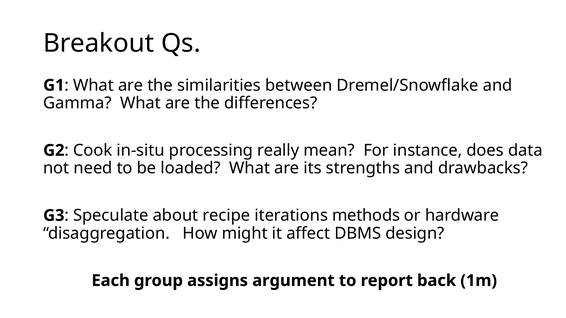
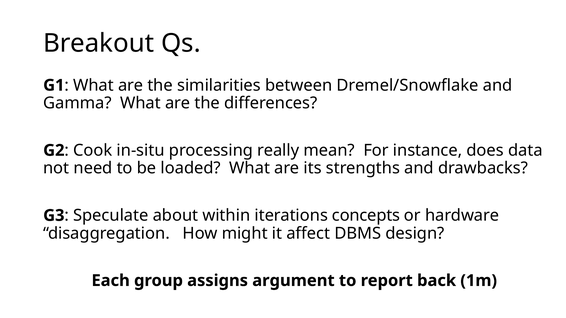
recipe: recipe -> within
methods: methods -> concepts
